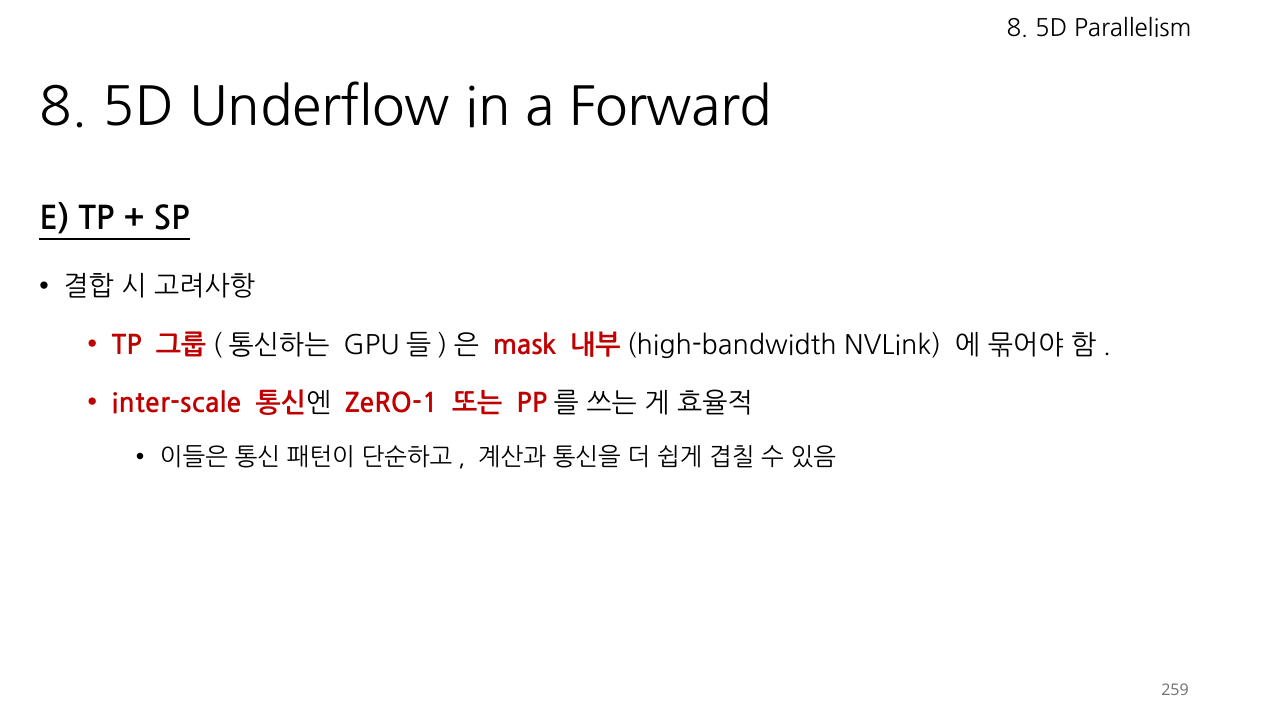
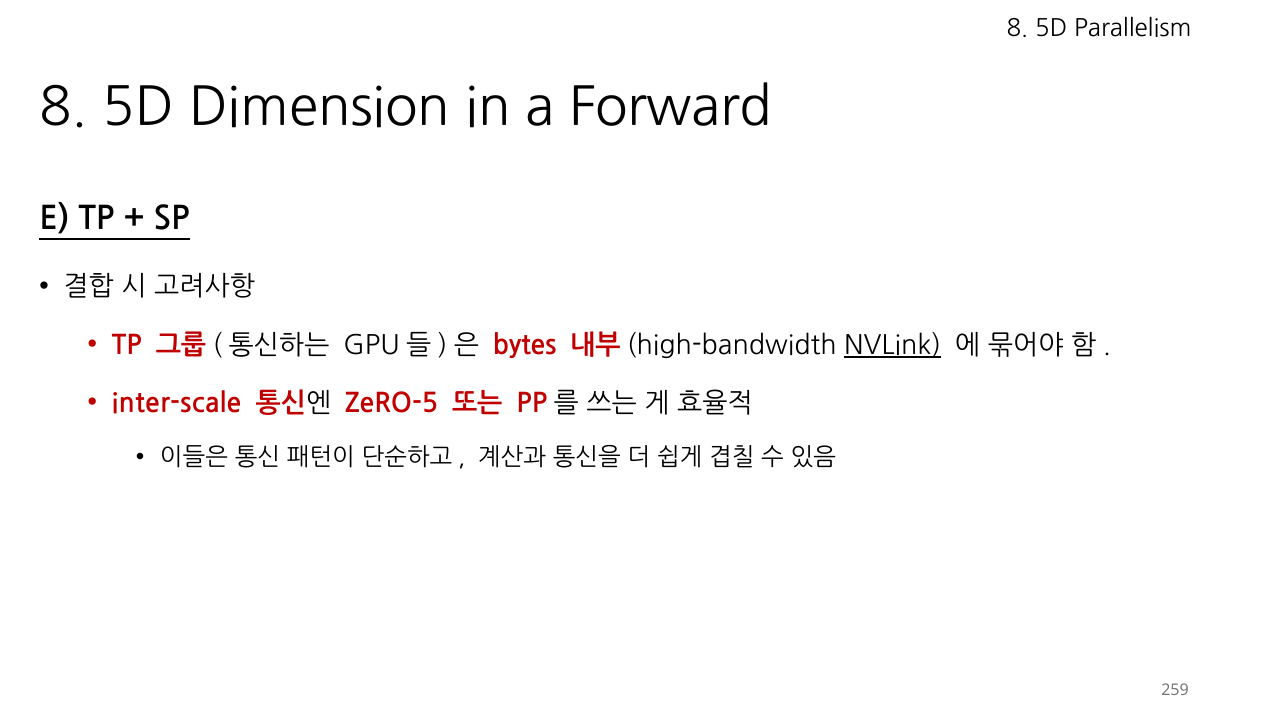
Underflow: Underflow -> Dimension
mask: mask -> bytes
NVLink underline: none -> present
ZeRO-1: ZeRO-1 -> ZeRO-5
